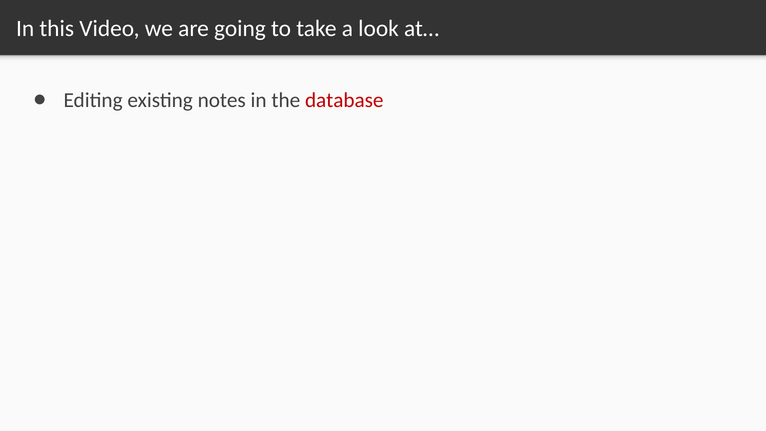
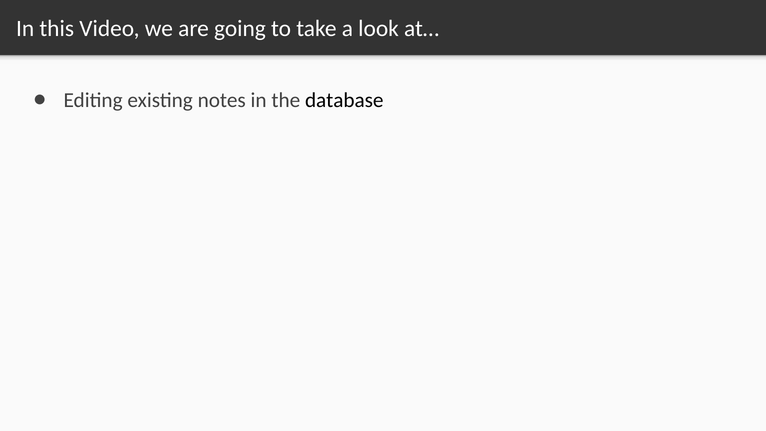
database colour: red -> black
